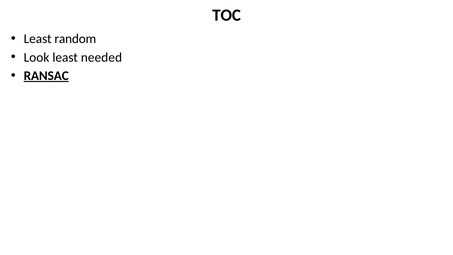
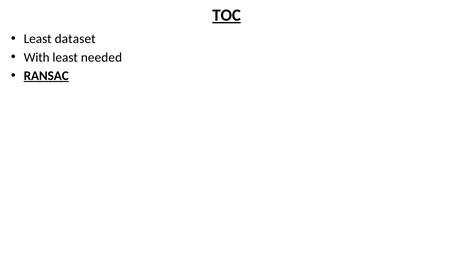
TOC underline: none -> present
random: random -> dataset
Look: Look -> With
